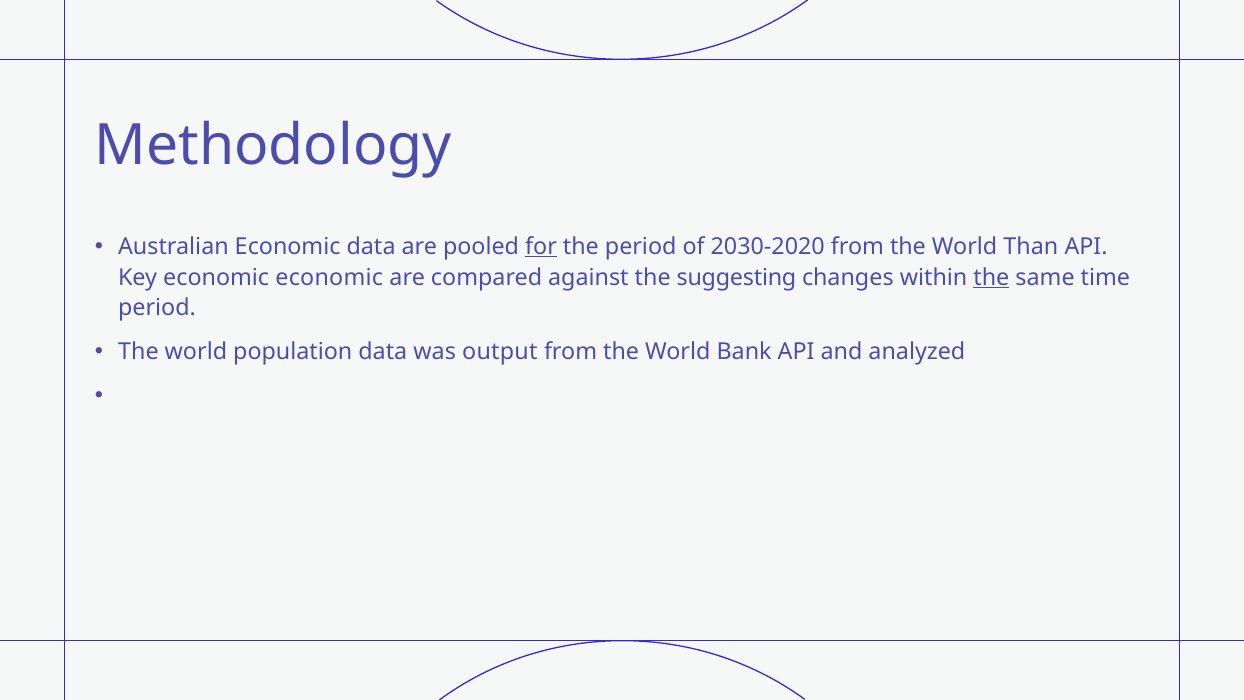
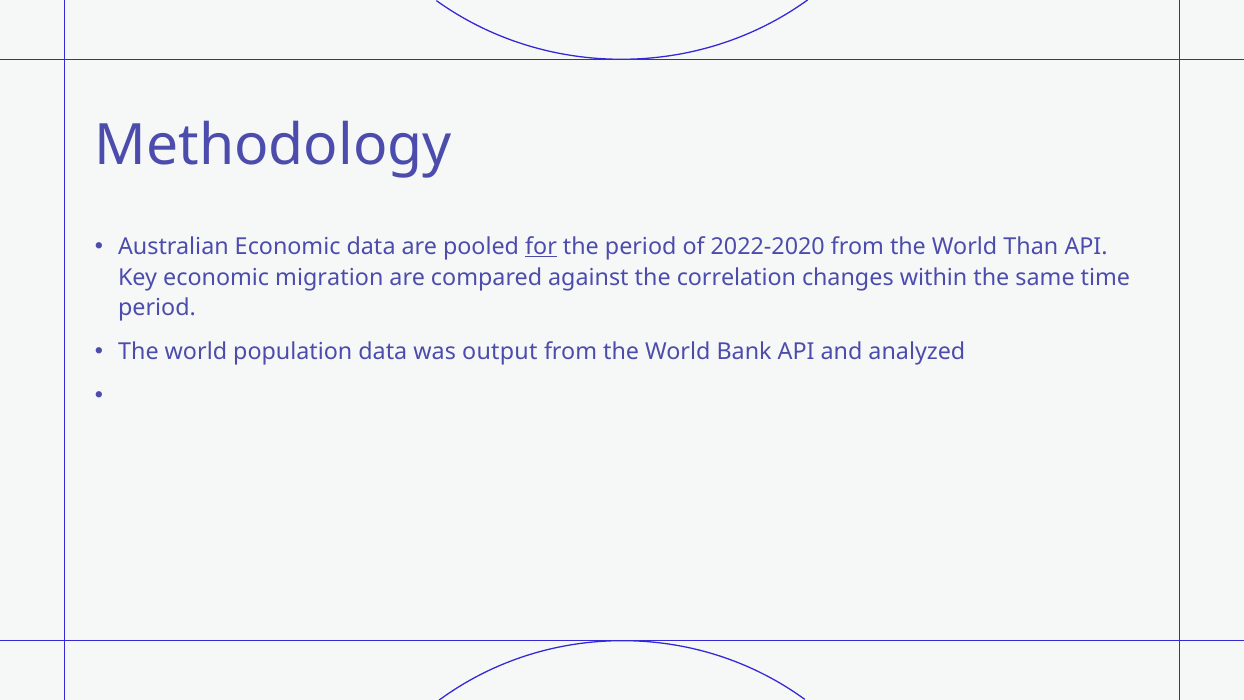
2030-2020: 2030-2020 -> 2022-2020
economic economic: economic -> migration
suggesting: suggesting -> correlation
the at (991, 277) underline: present -> none
